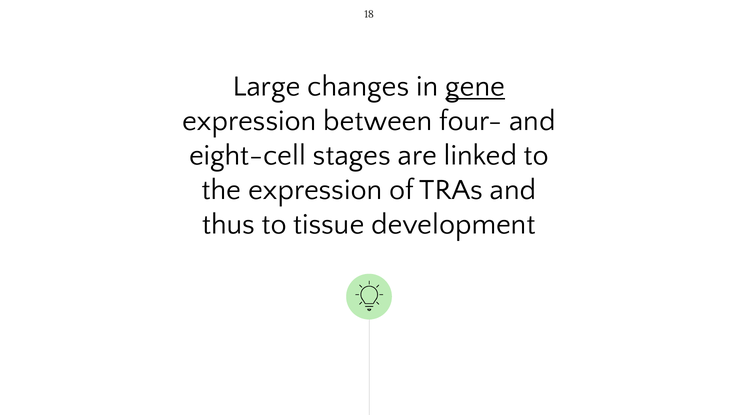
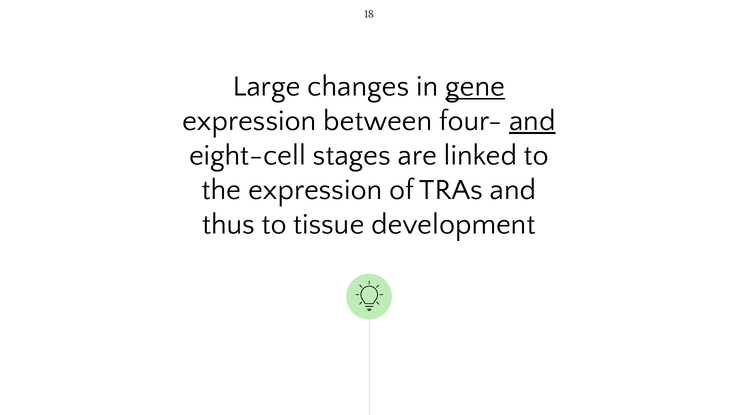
and at (532, 121) underline: none -> present
